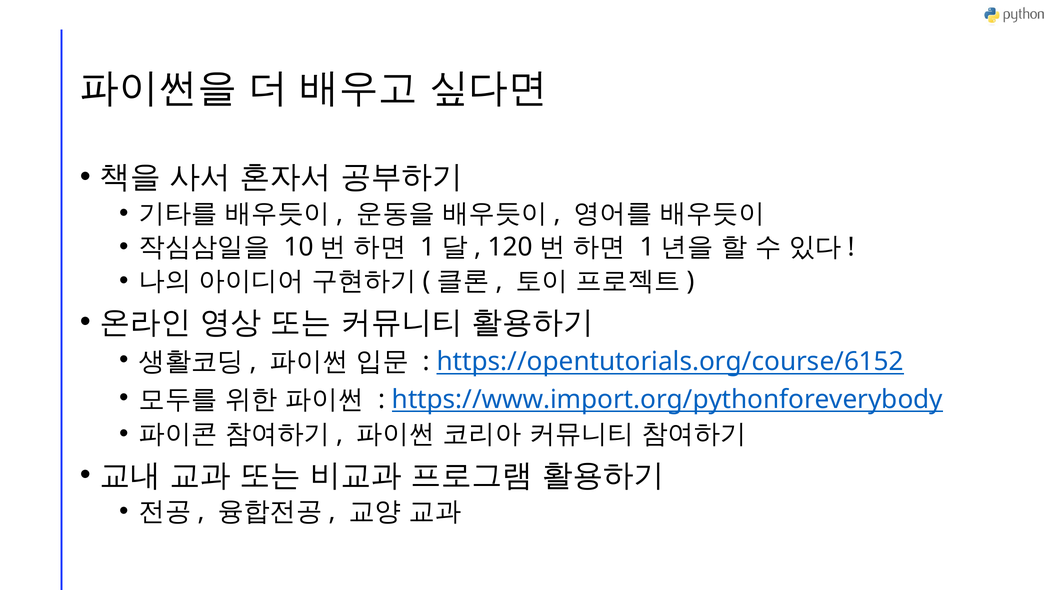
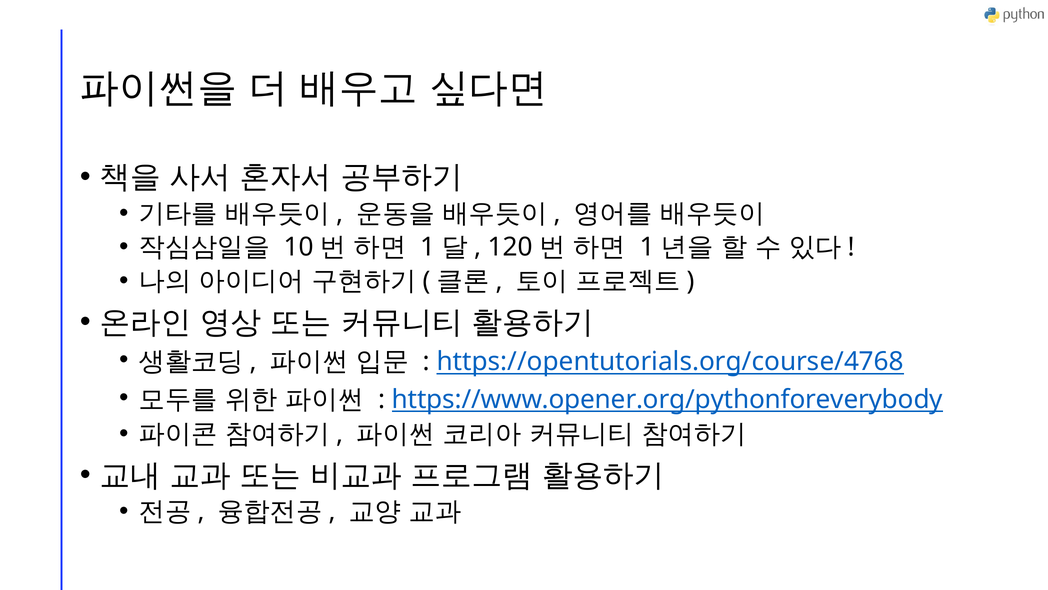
https://opentutorials.org/course/6152: https://opentutorials.org/course/6152 -> https://opentutorials.org/course/4768
https://www.import.org/pythonforeverybody: https://www.import.org/pythonforeverybody -> https://www.opener.org/pythonforeverybody
